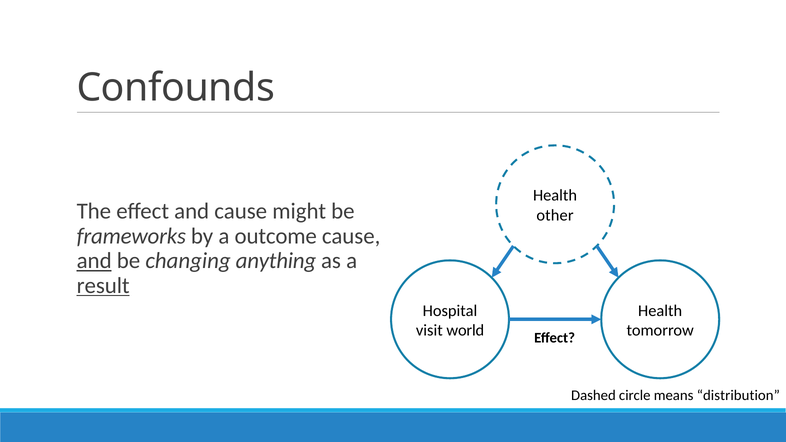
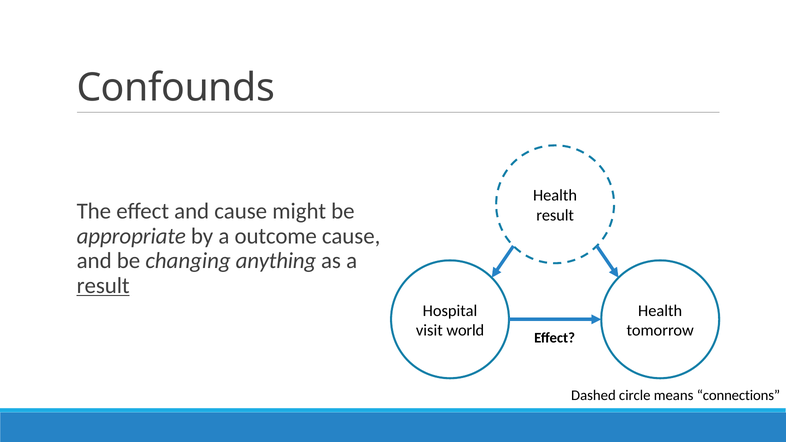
other at (555, 215): other -> result
frameworks: frameworks -> appropriate
and at (94, 261) underline: present -> none
distribution: distribution -> connections
